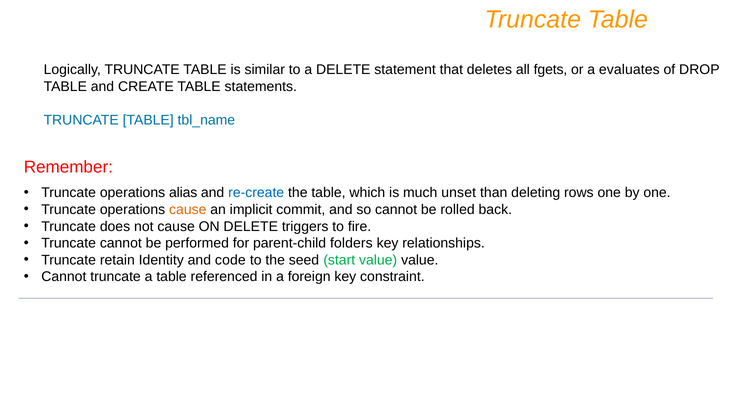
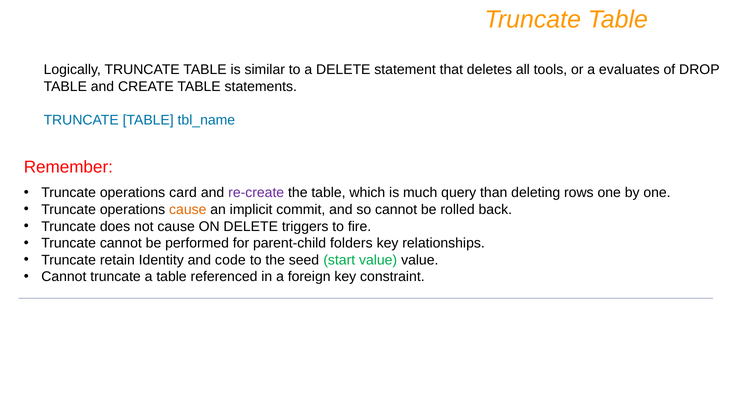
fgets: fgets -> tools
alias: alias -> card
re-create colour: blue -> purple
unset: unset -> query
